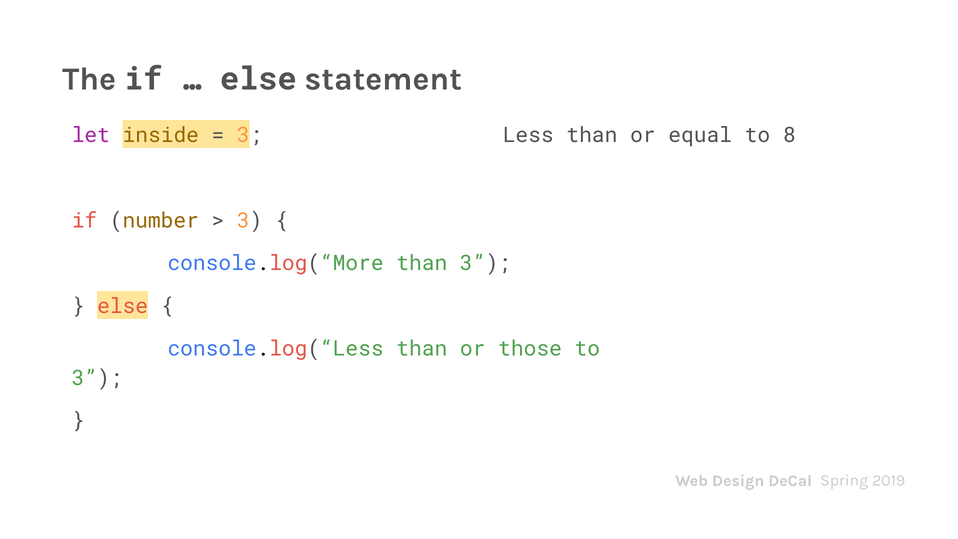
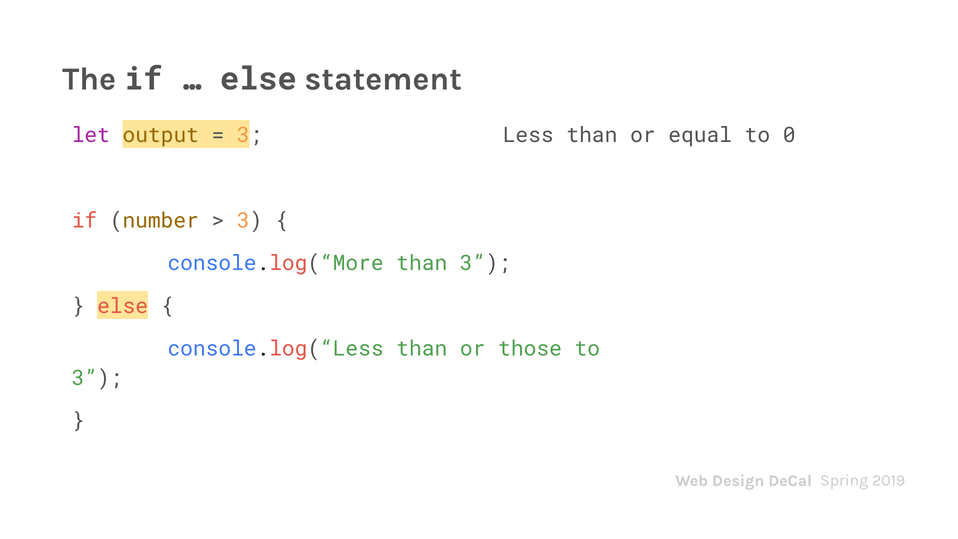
inside: inside -> output
8: 8 -> 0
